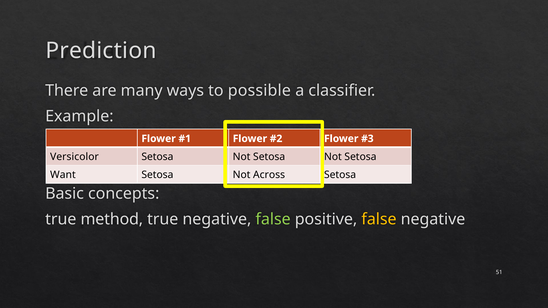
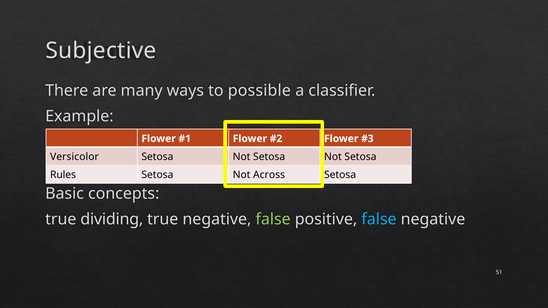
Prediction: Prediction -> Subjective
Want: Want -> Rules
method: method -> dividing
false at (379, 219) colour: yellow -> light blue
